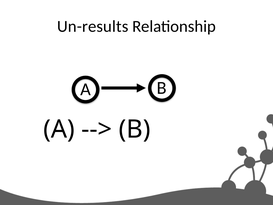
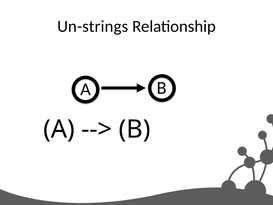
Un-results: Un-results -> Un-strings
